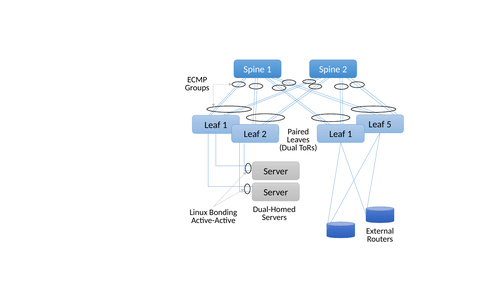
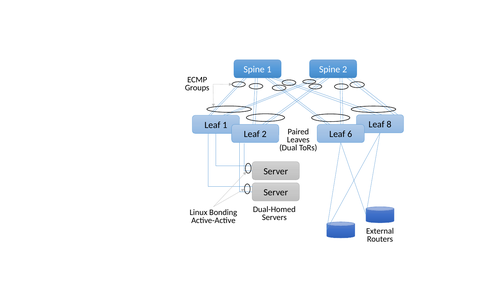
5: 5 -> 8
1 at (350, 134): 1 -> 6
